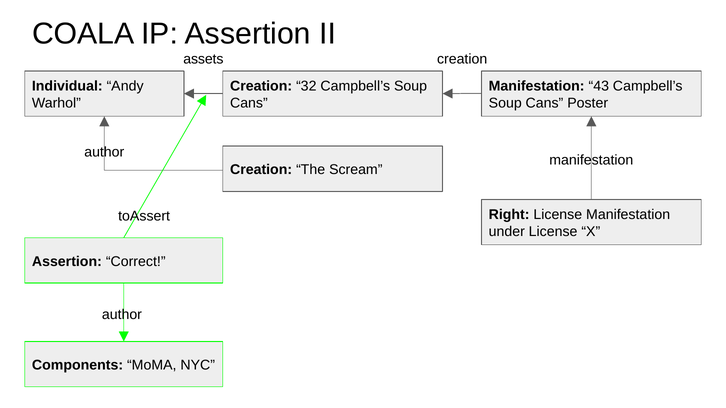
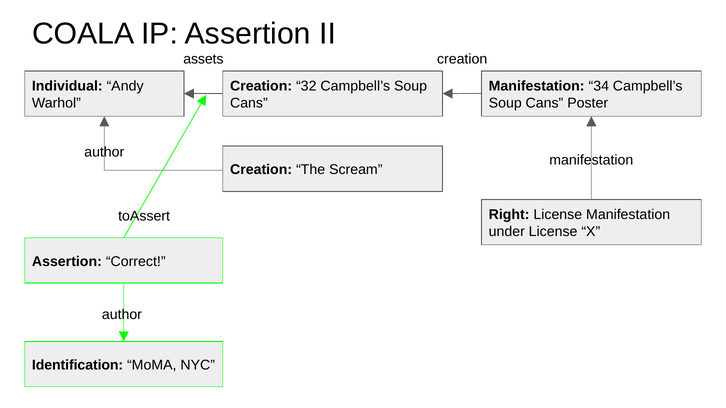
43: 43 -> 34
Components: Components -> Identification
